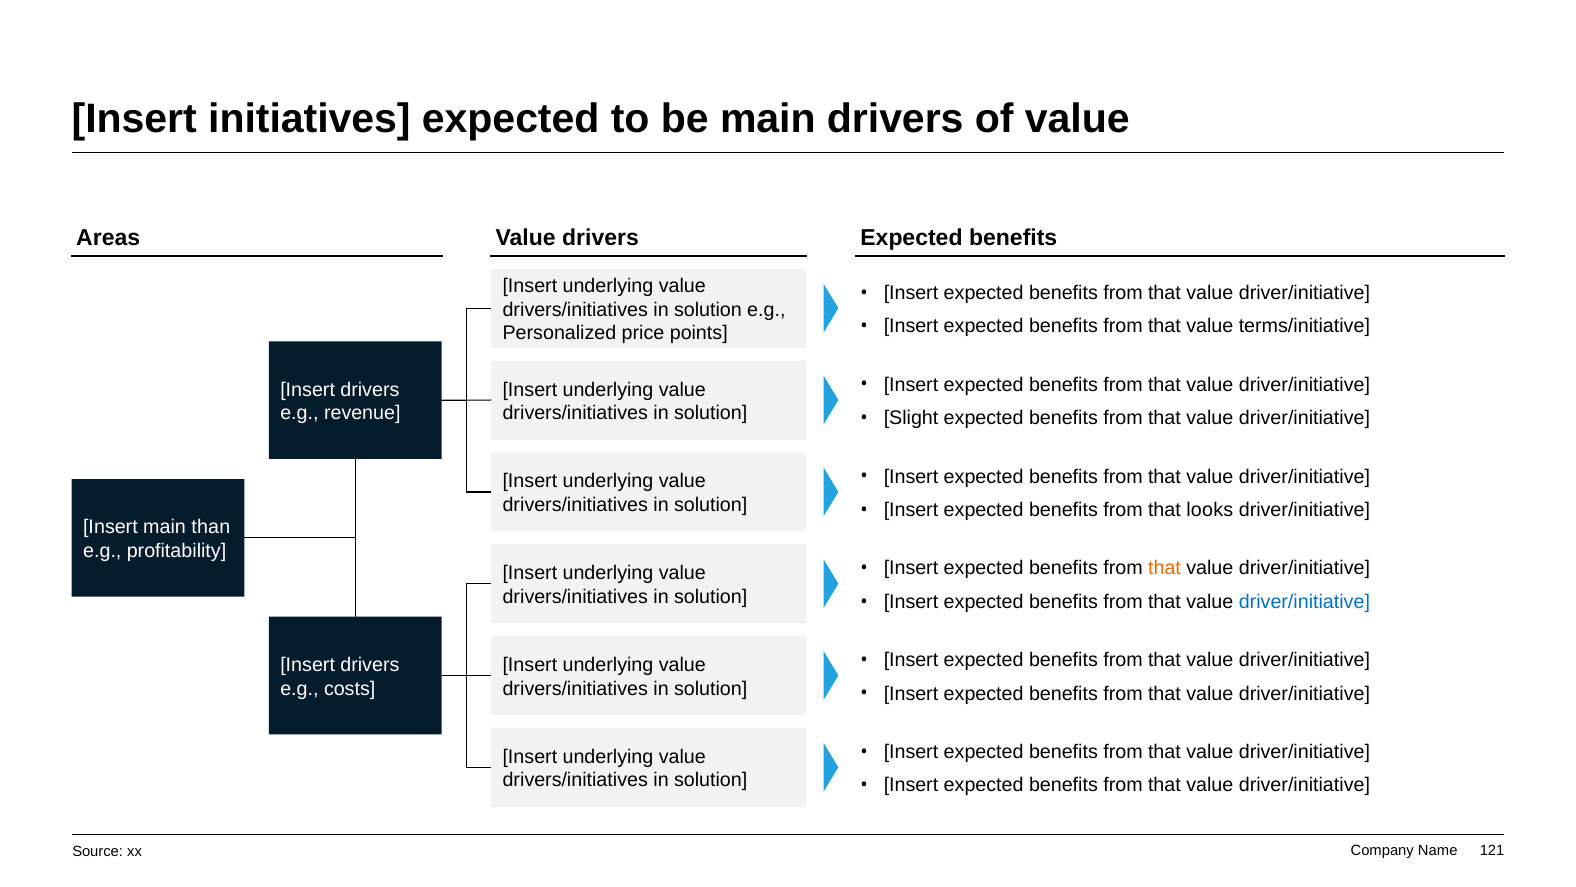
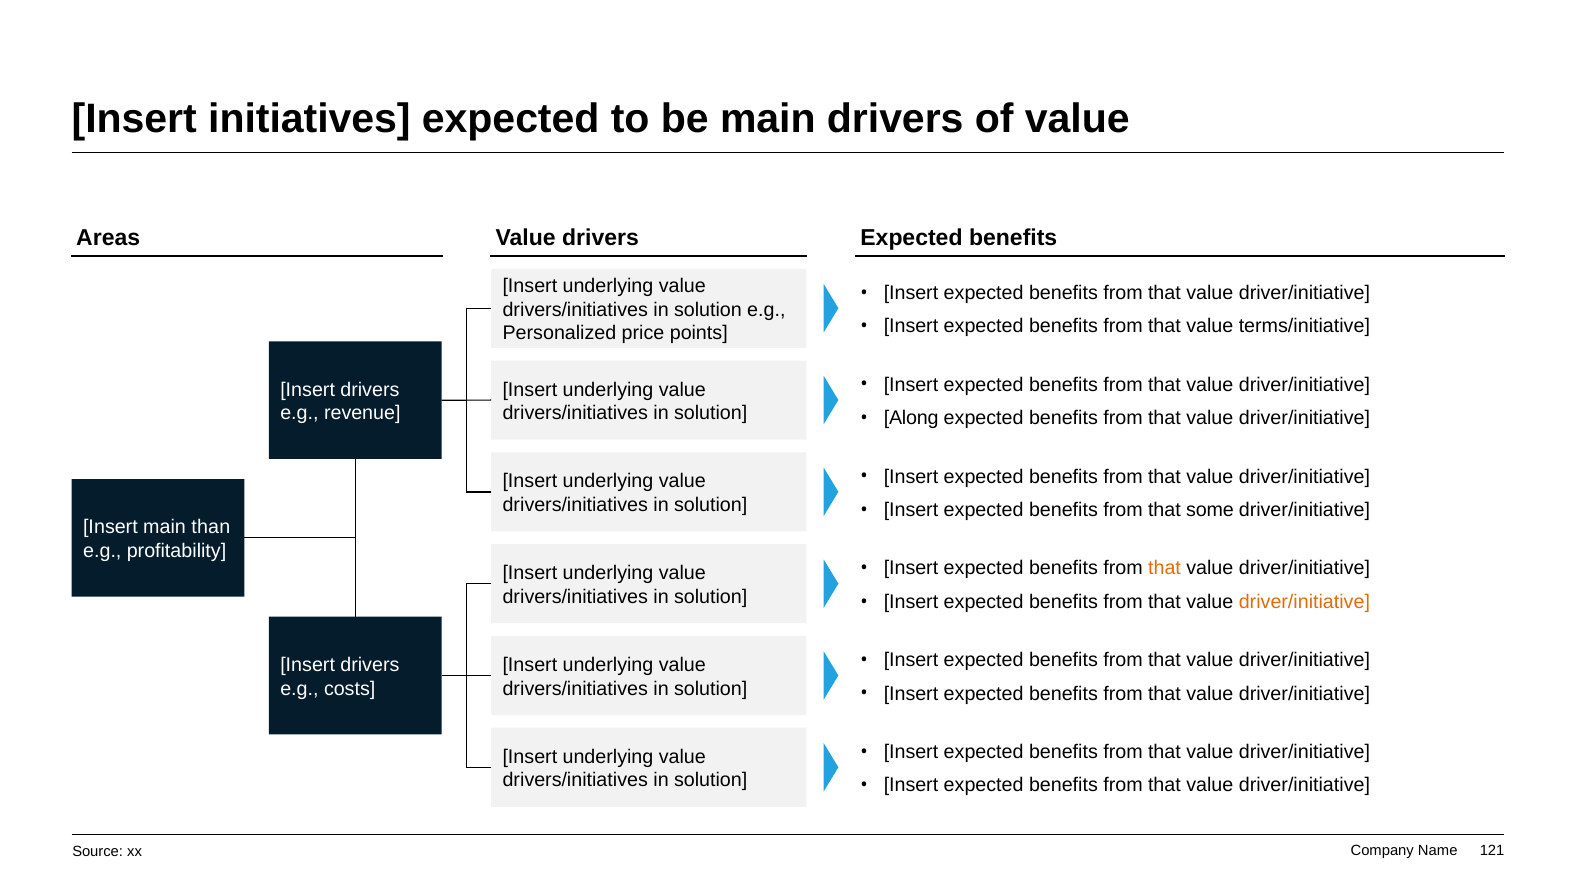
Slight: Slight -> Along
looks: looks -> some
driver/initiative at (1304, 602) colour: blue -> orange
